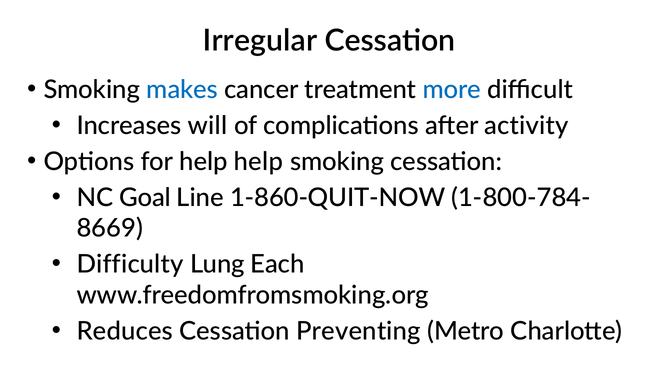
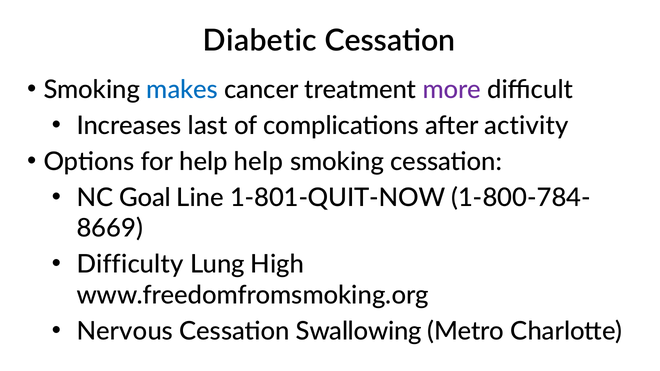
Irregular: Irregular -> Diabetic
more colour: blue -> purple
will: will -> last
1-860-QUIT-NOW: 1-860-QUIT-NOW -> 1-801-QUIT-NOW
Each: Each -> High
Reduces: Reduces -> Nervous
Preventing: Preventing -> Swallowing
